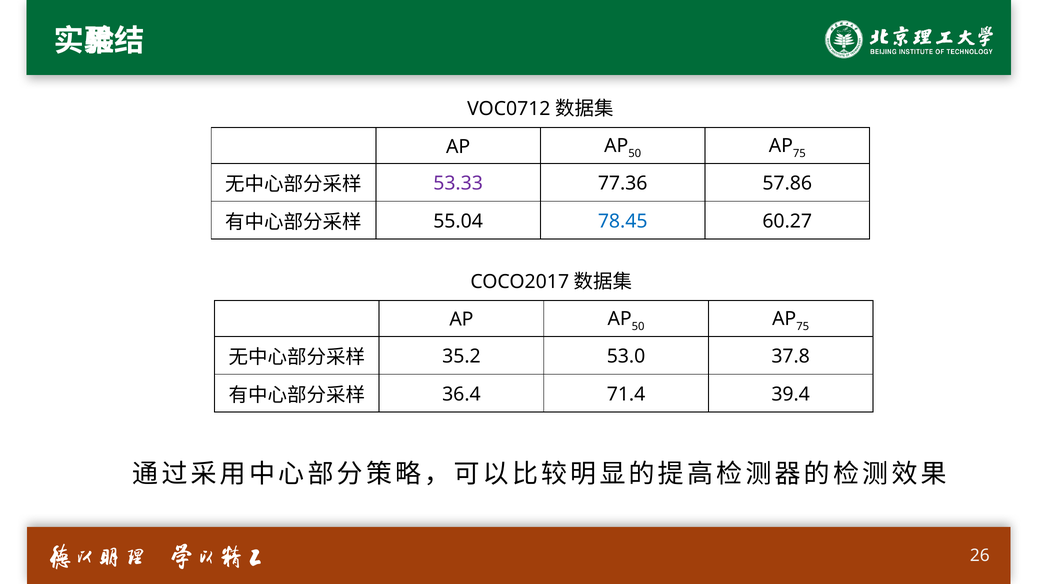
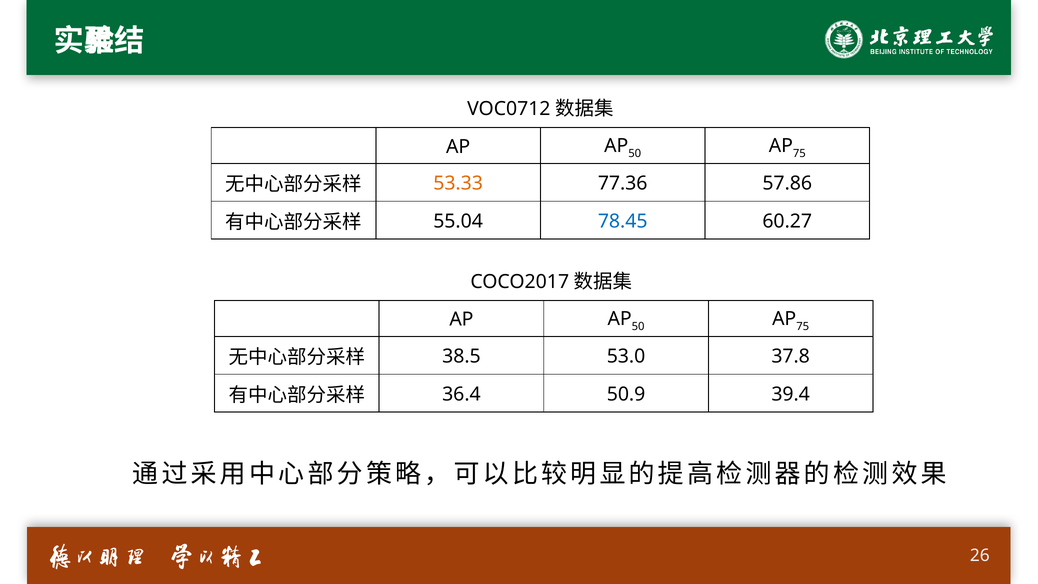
53.33 colour: purple -> orange
35.2: 35.2 -> 38.5
71.4: 71.4 -> 50.9
